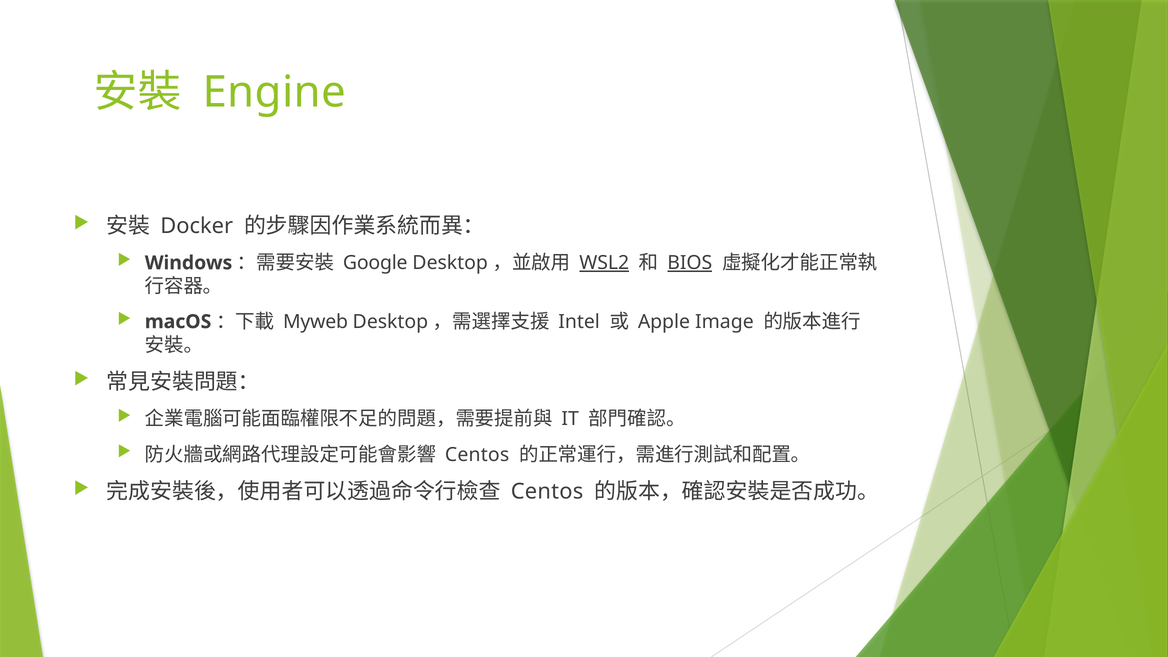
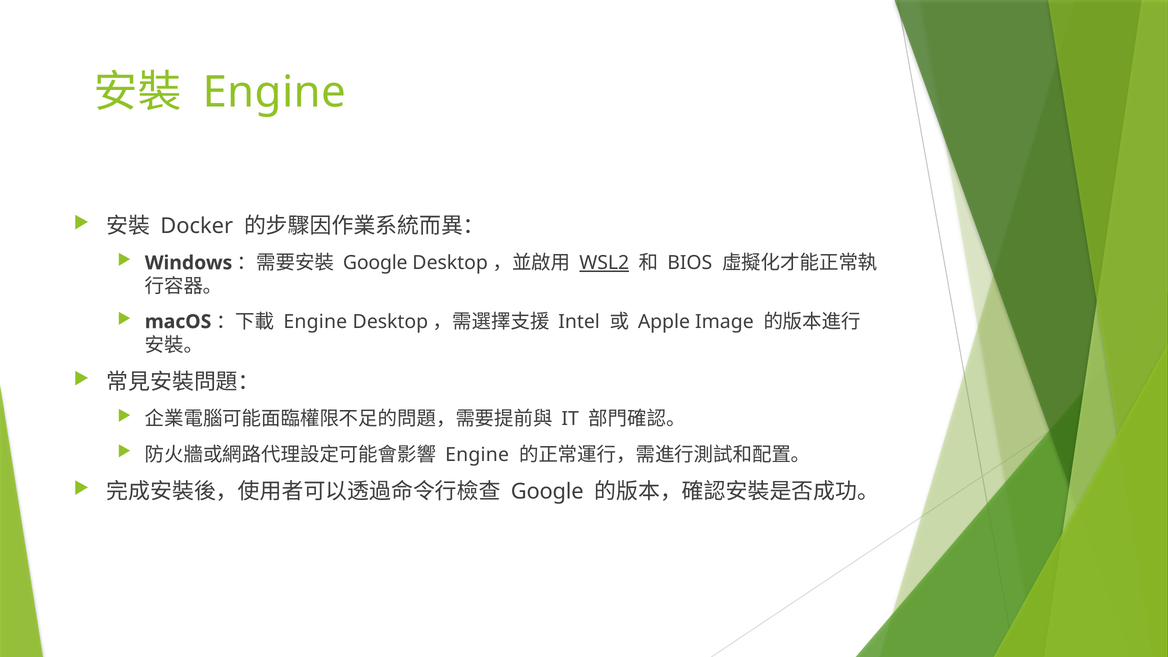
BIOS underline: present -> none
Myweb at (316, 322): Myweb -> Engine
Centos at (477, 455): Centos -> Engine
Centos at (547, 492): Centos -> Google
